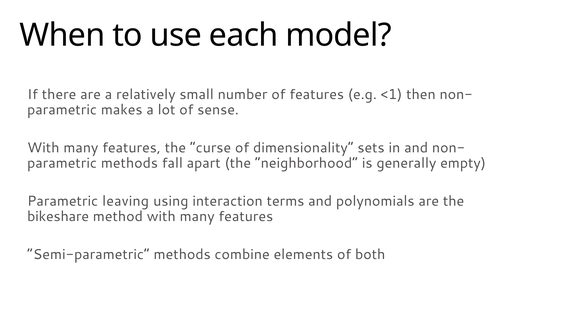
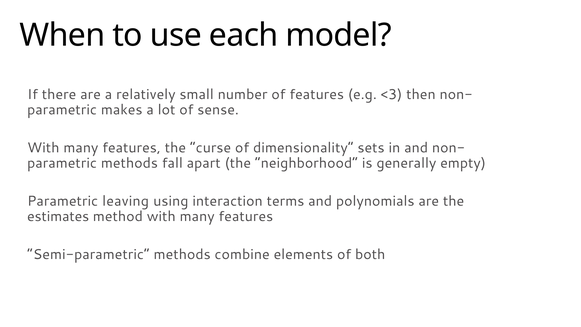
<1: <1 -> <3
bikeshare: bikeshare -> estimates
